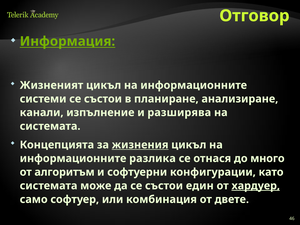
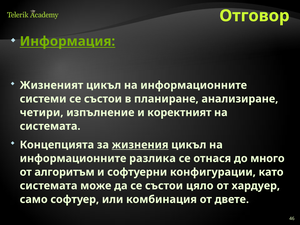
канали: канали -> четири
разширява: разширява -> коректният
един: един -> цяло
хардуер underline: present -> none
